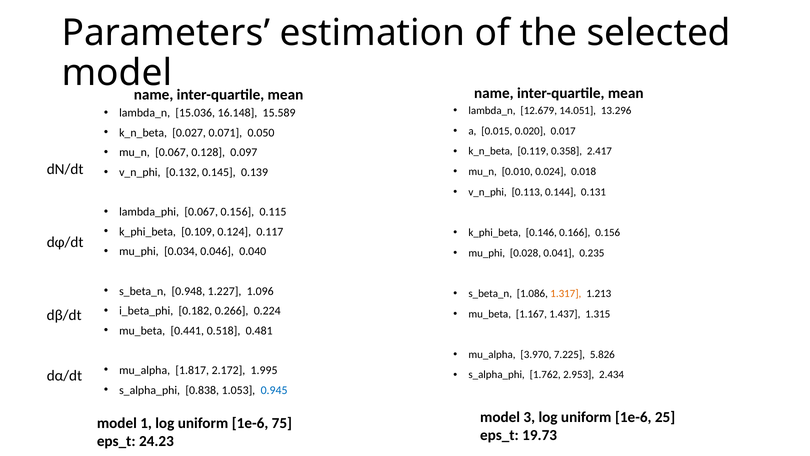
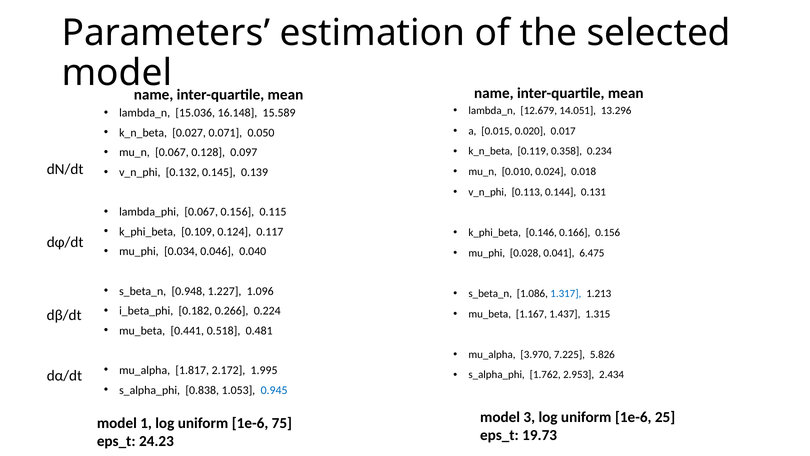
2.417: 2.417 -> 0.234
0.235: 0.235 -> 6.475
1.317 colour: orange -> blue
